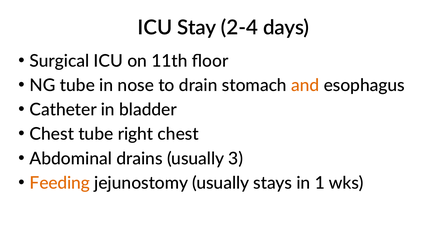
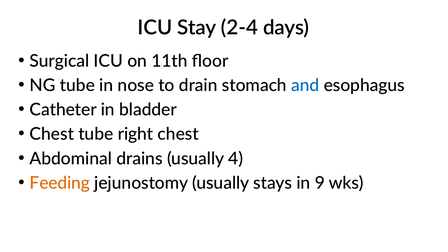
and colour: orange -> blue
3: 3 -> 4
1: 1 -> 9
